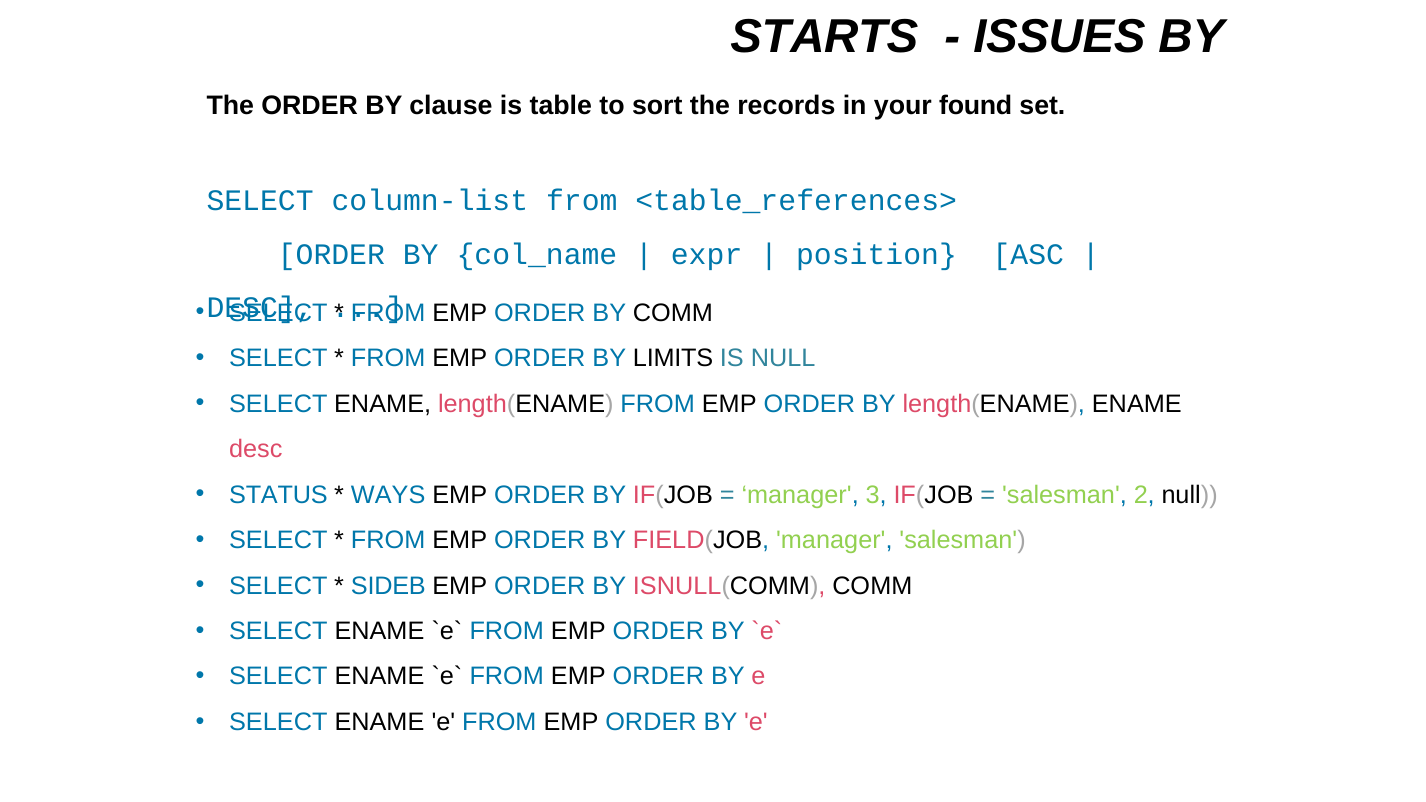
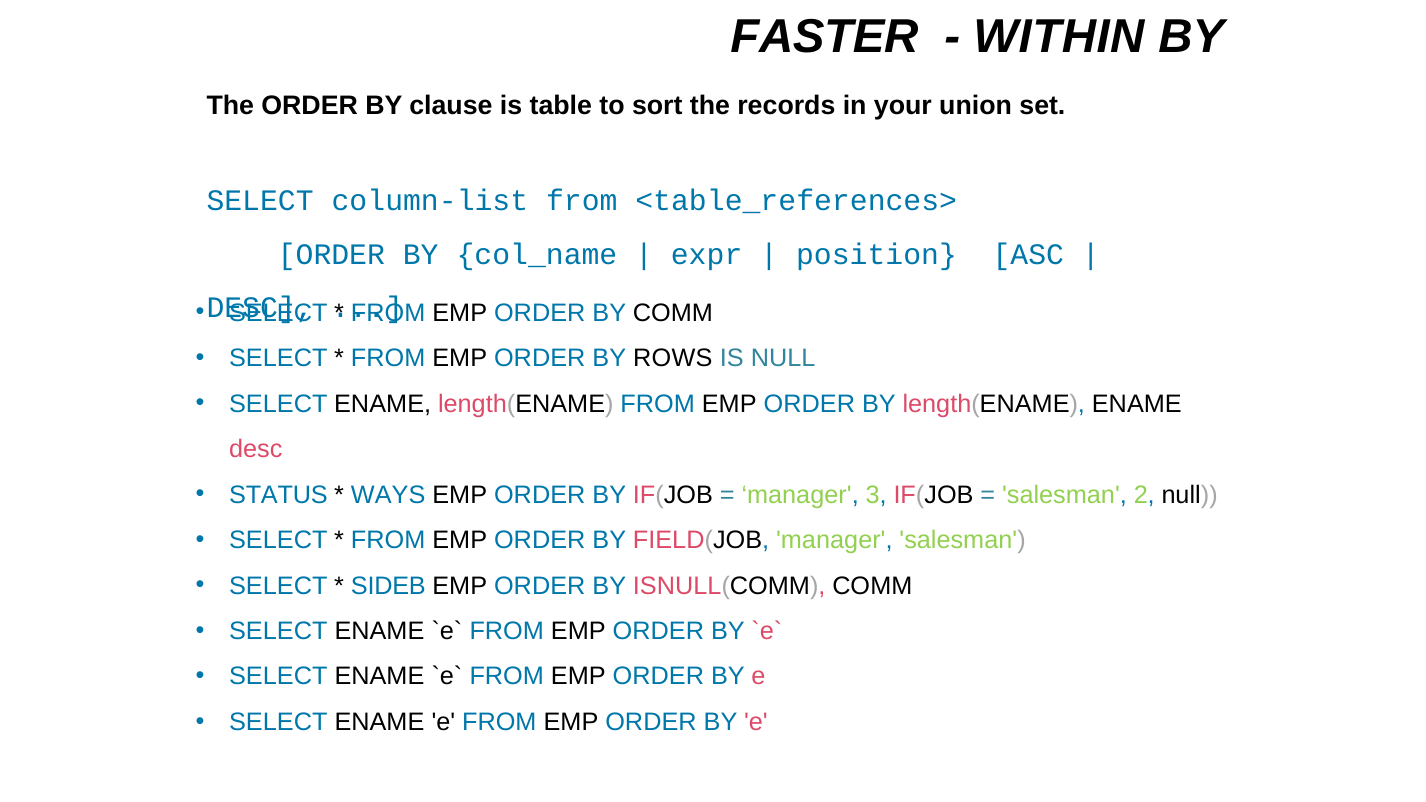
STARTS: STARTS -> FASTER
ISSUES: ISSUES -> WITHIN
found: found -> union
LIMITS: LIMITS -> ROWS
